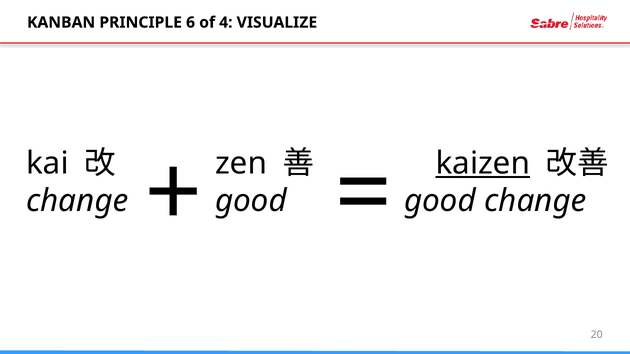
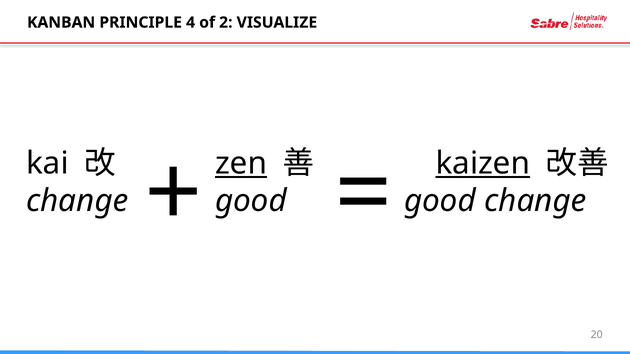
6: 6 -> 4
4: 4 -> 2
zen underline: none -> present
